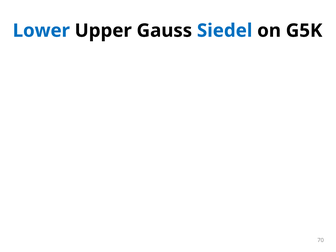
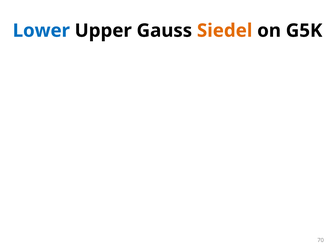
Siedel colour: blue -> orange
